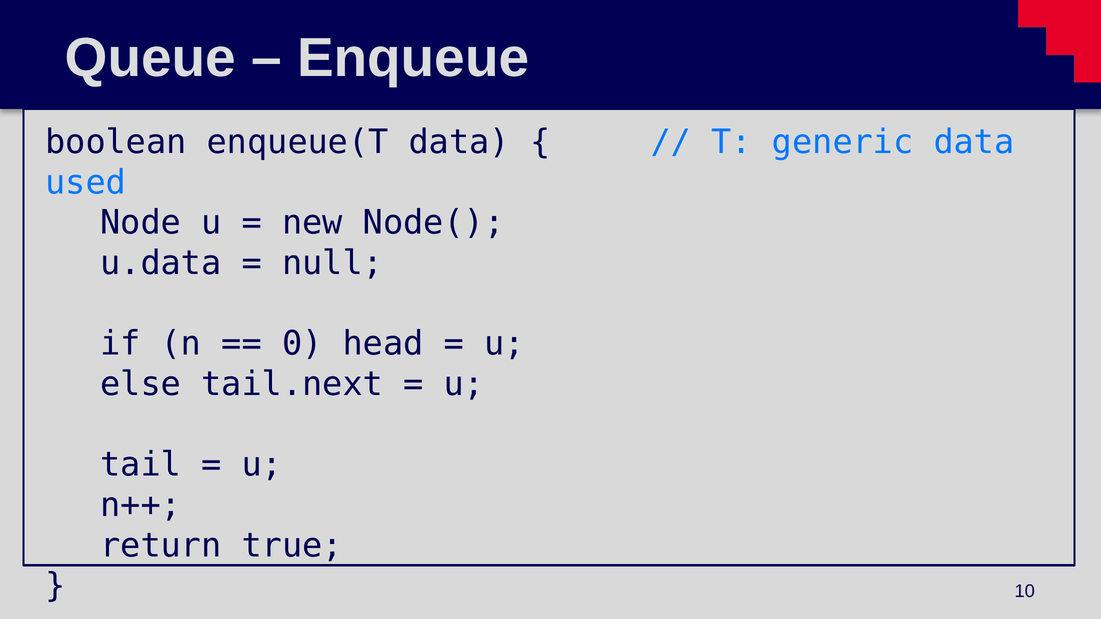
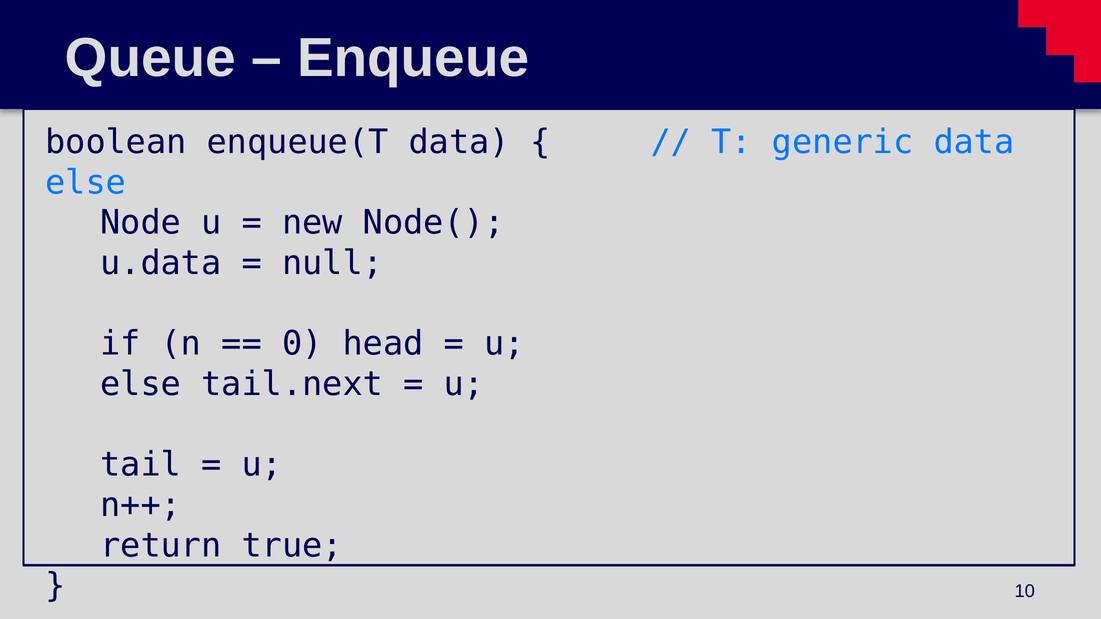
used at (86, 183): used -> else
